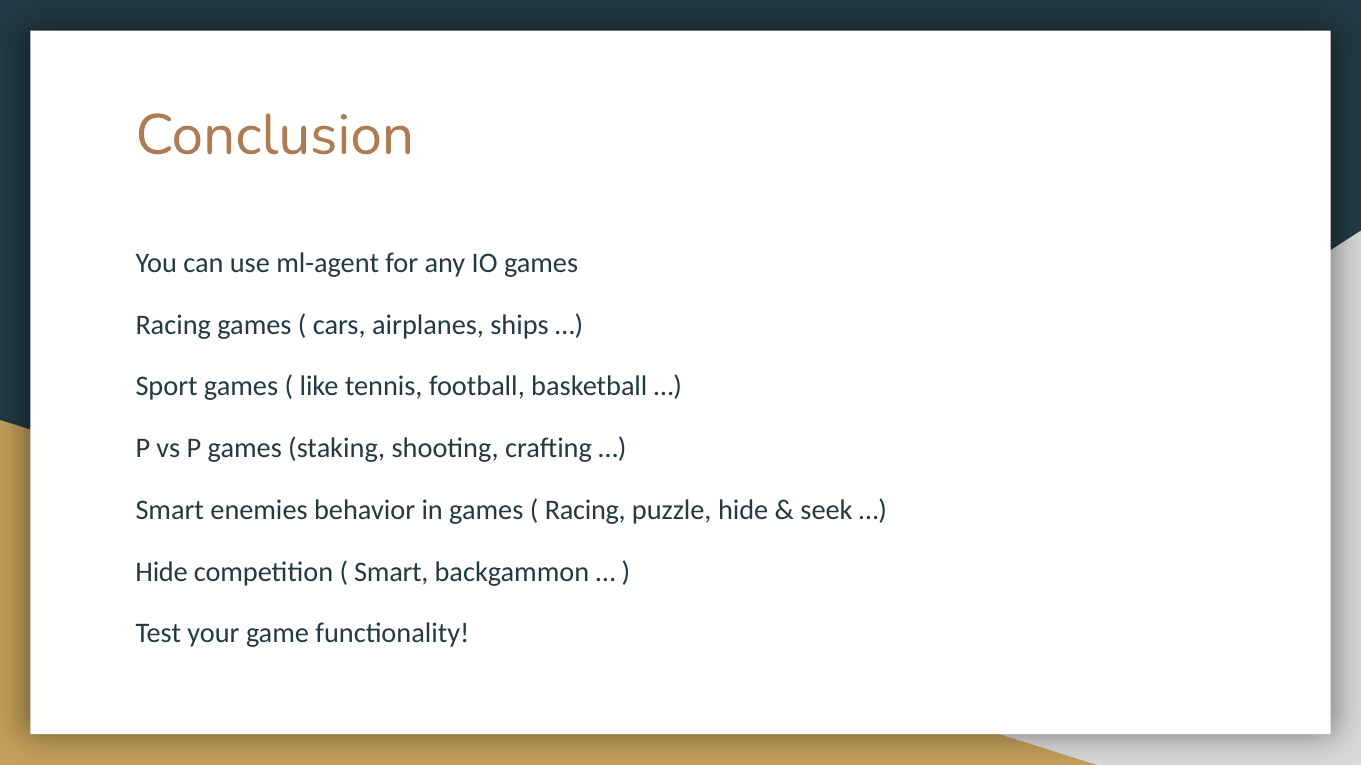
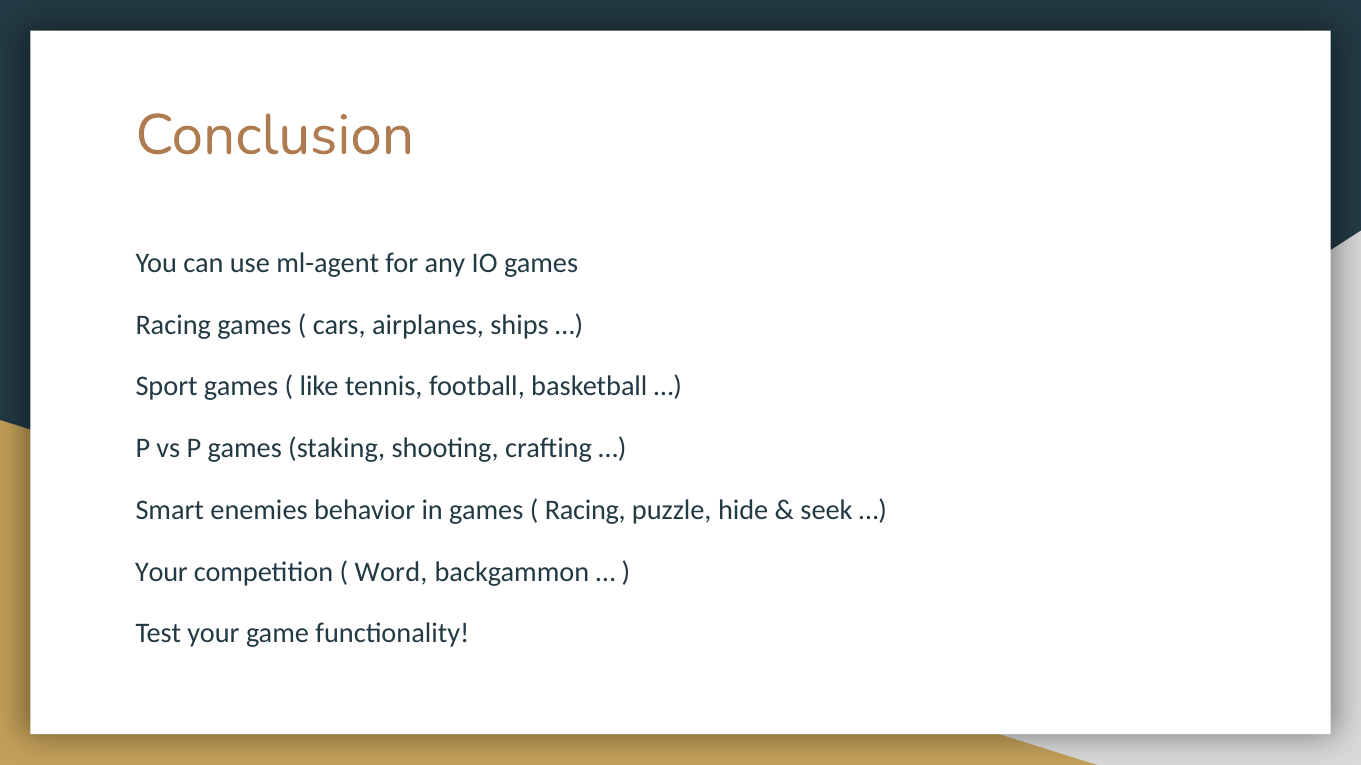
Hide at (162, 572): Hide -> Your
Smart at (391, 572): Smart -> Word
